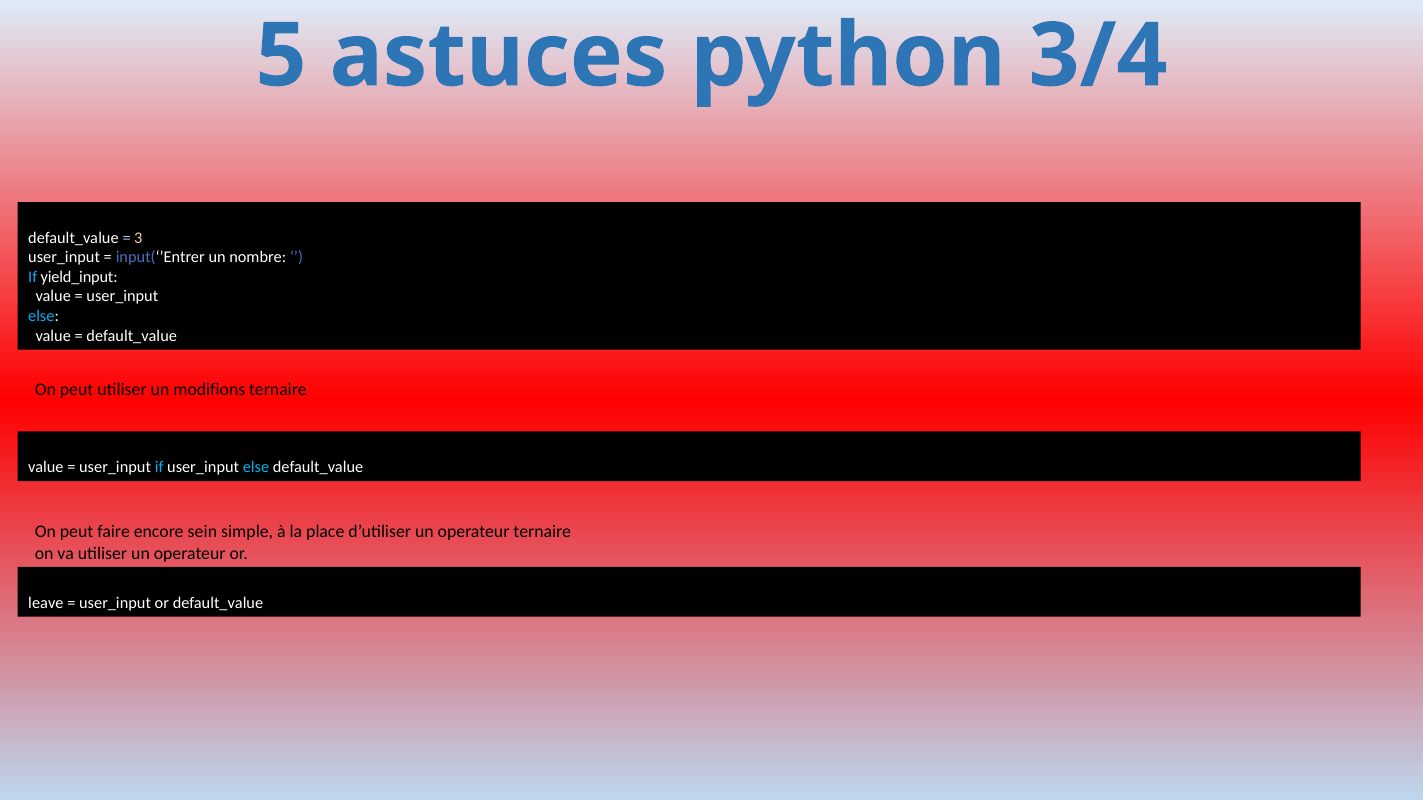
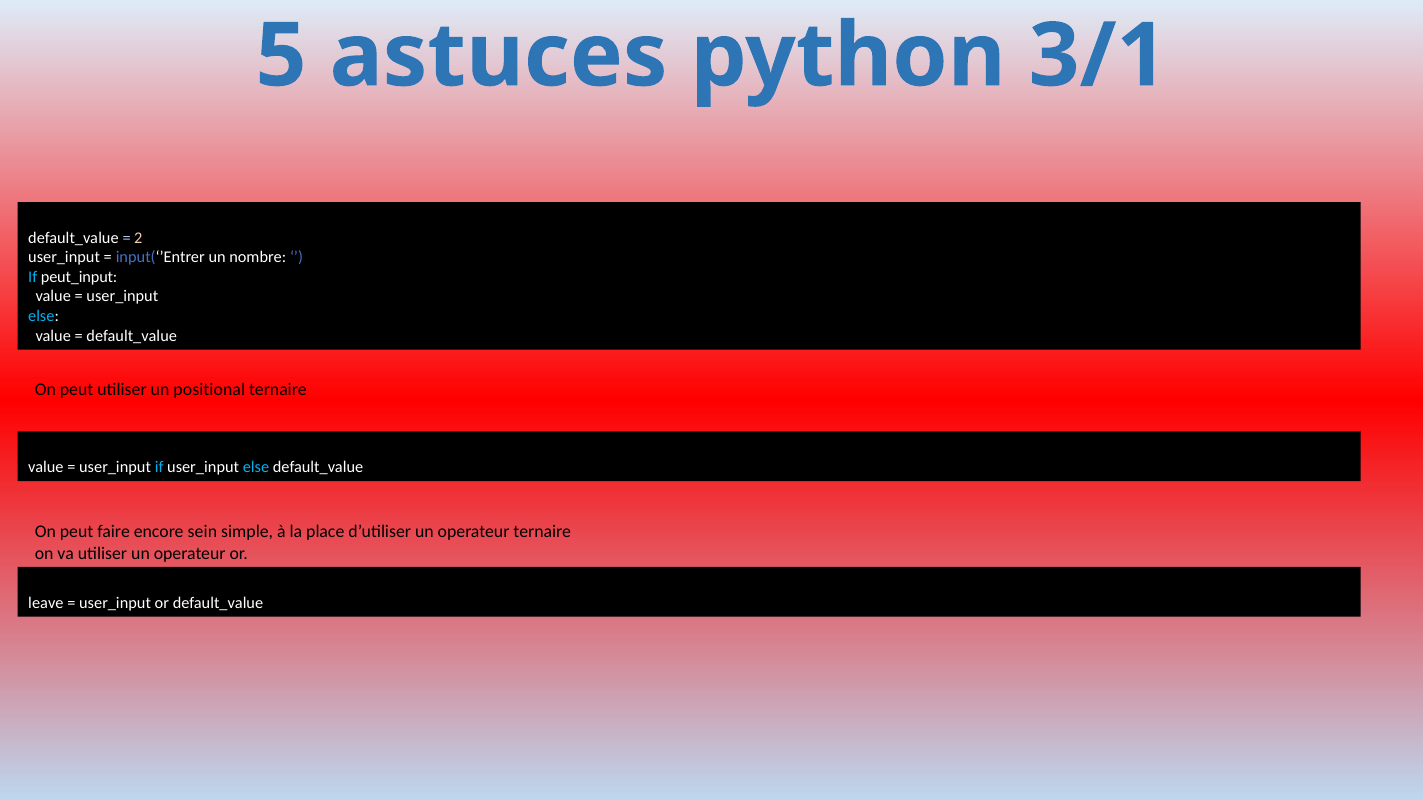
3/4: 3/4 -> 3/1
3: 3 -> 2
yield_input: yield_input -> peut_input
modifions: modifions -> positional
